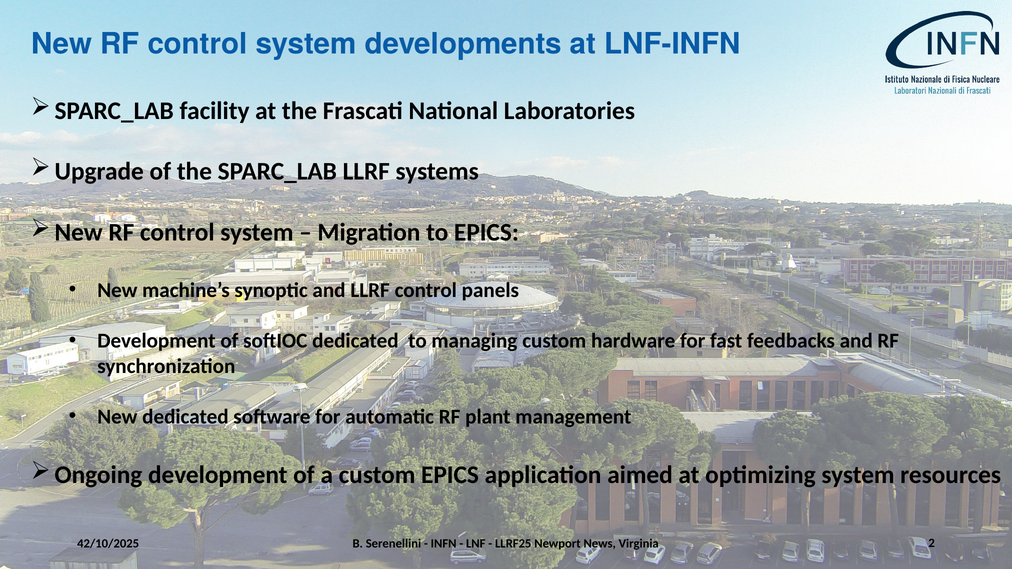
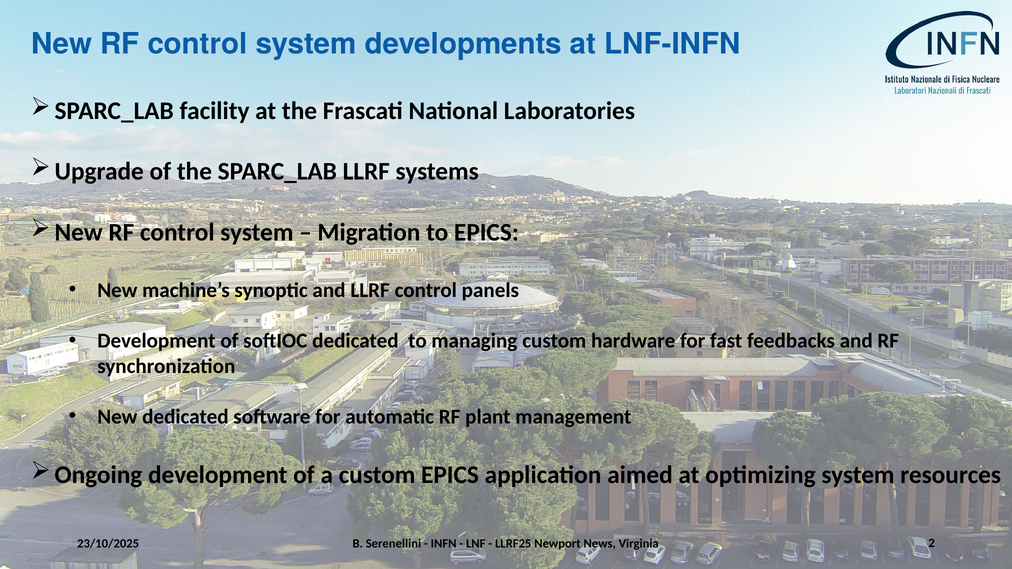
42/10/2025: 42/10/2025 -> 23/10/2025
